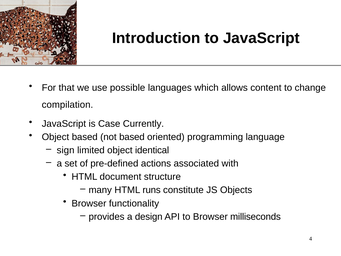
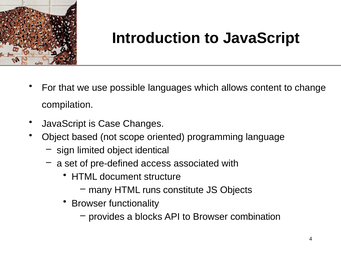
Currently: Currently -> Changes
not based: based -> scope
actions: actions -> access
design: design -> blocks
milliseconds: milliseconds -> combination
